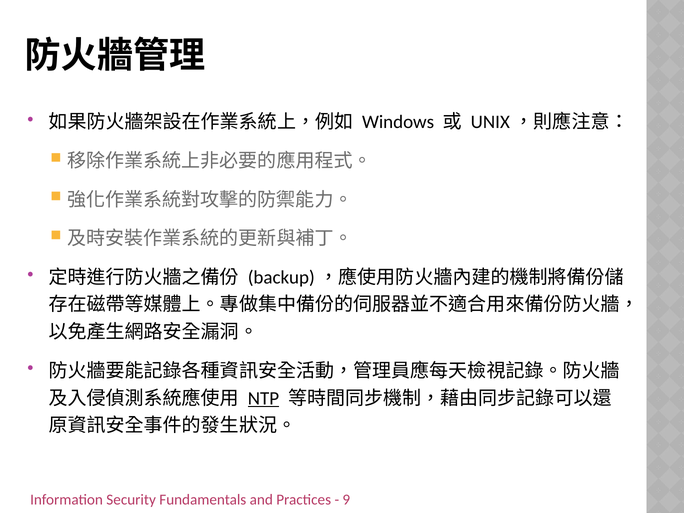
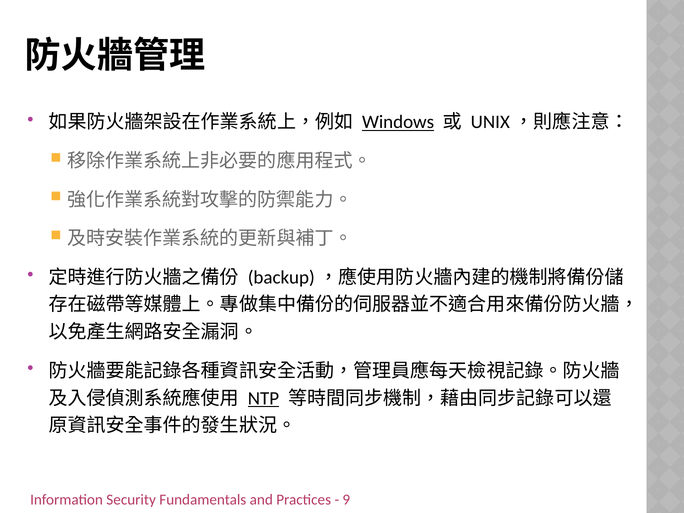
Windows underline: none -> present
